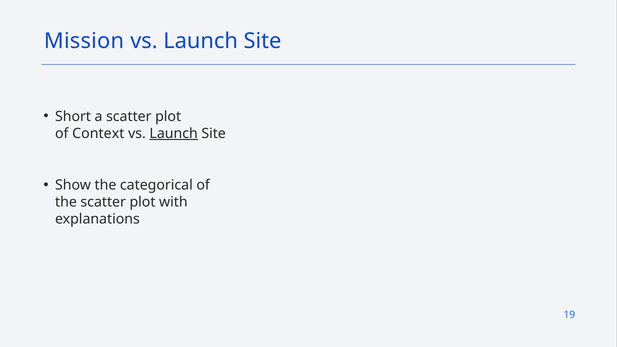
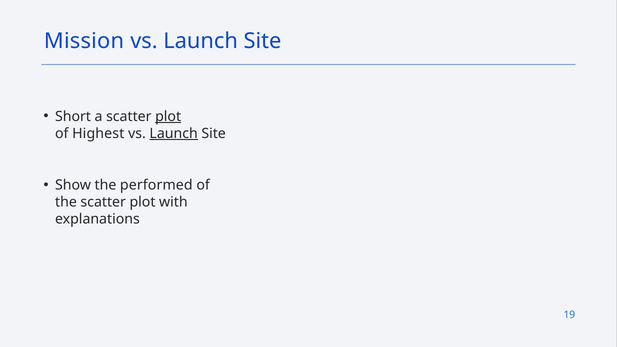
plot at (168, 116) underline: none -> present
Context: Context -> Highest
categorical: categorical -> performed
